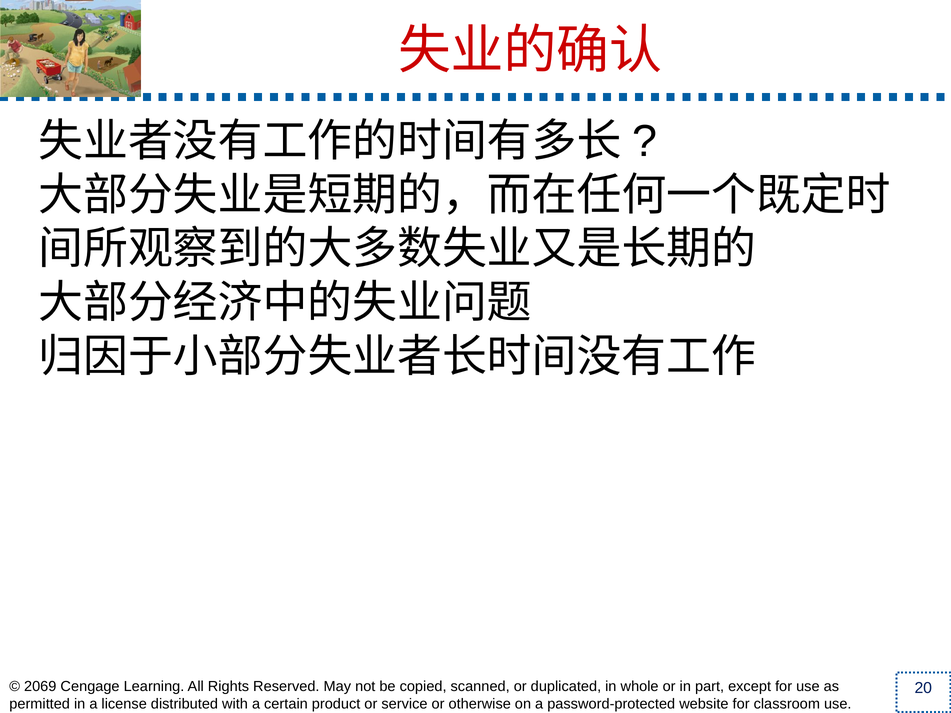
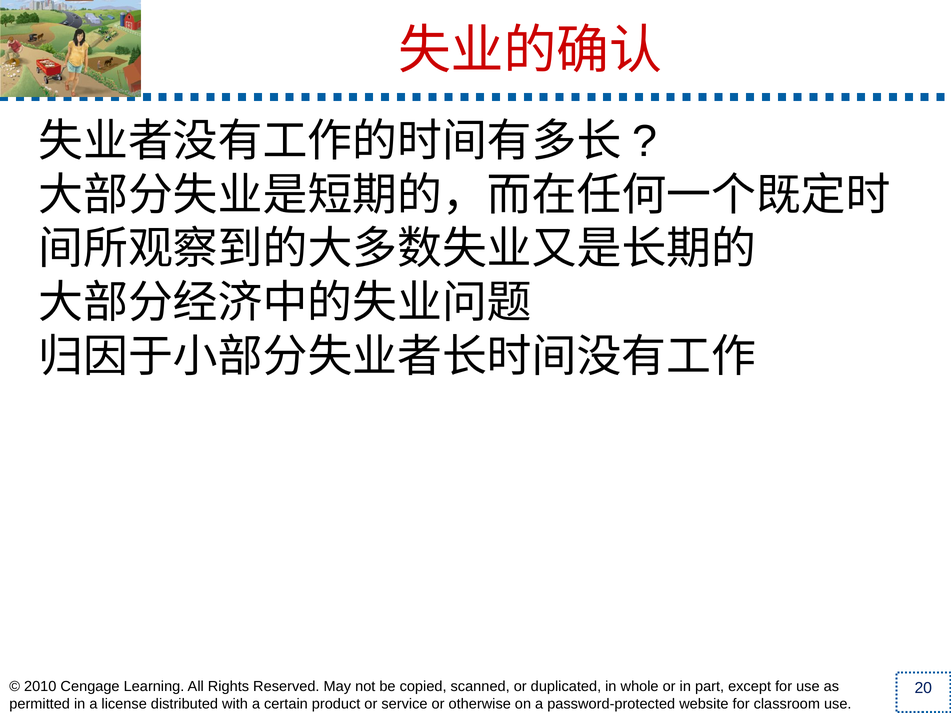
2069: 2069 -> 2010
